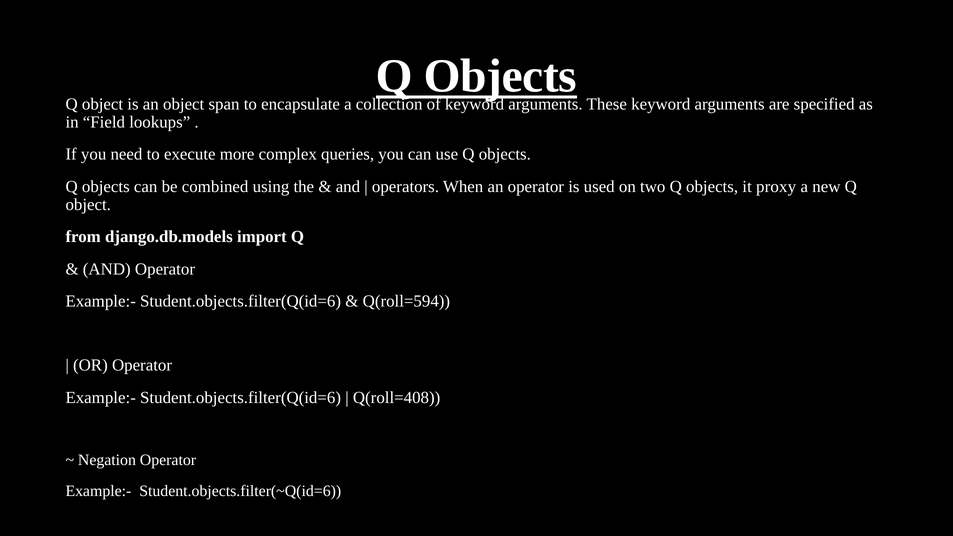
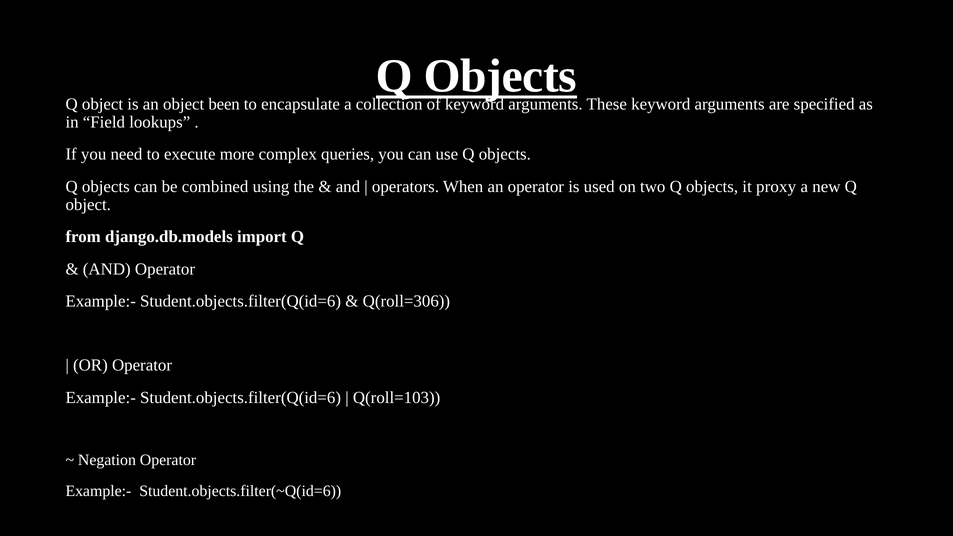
span: span -> been
Q(roll=594: Q(roll=594 -> Q(roll=306
Q(roll=408: Q(roll=408 -> Q(roll=103
